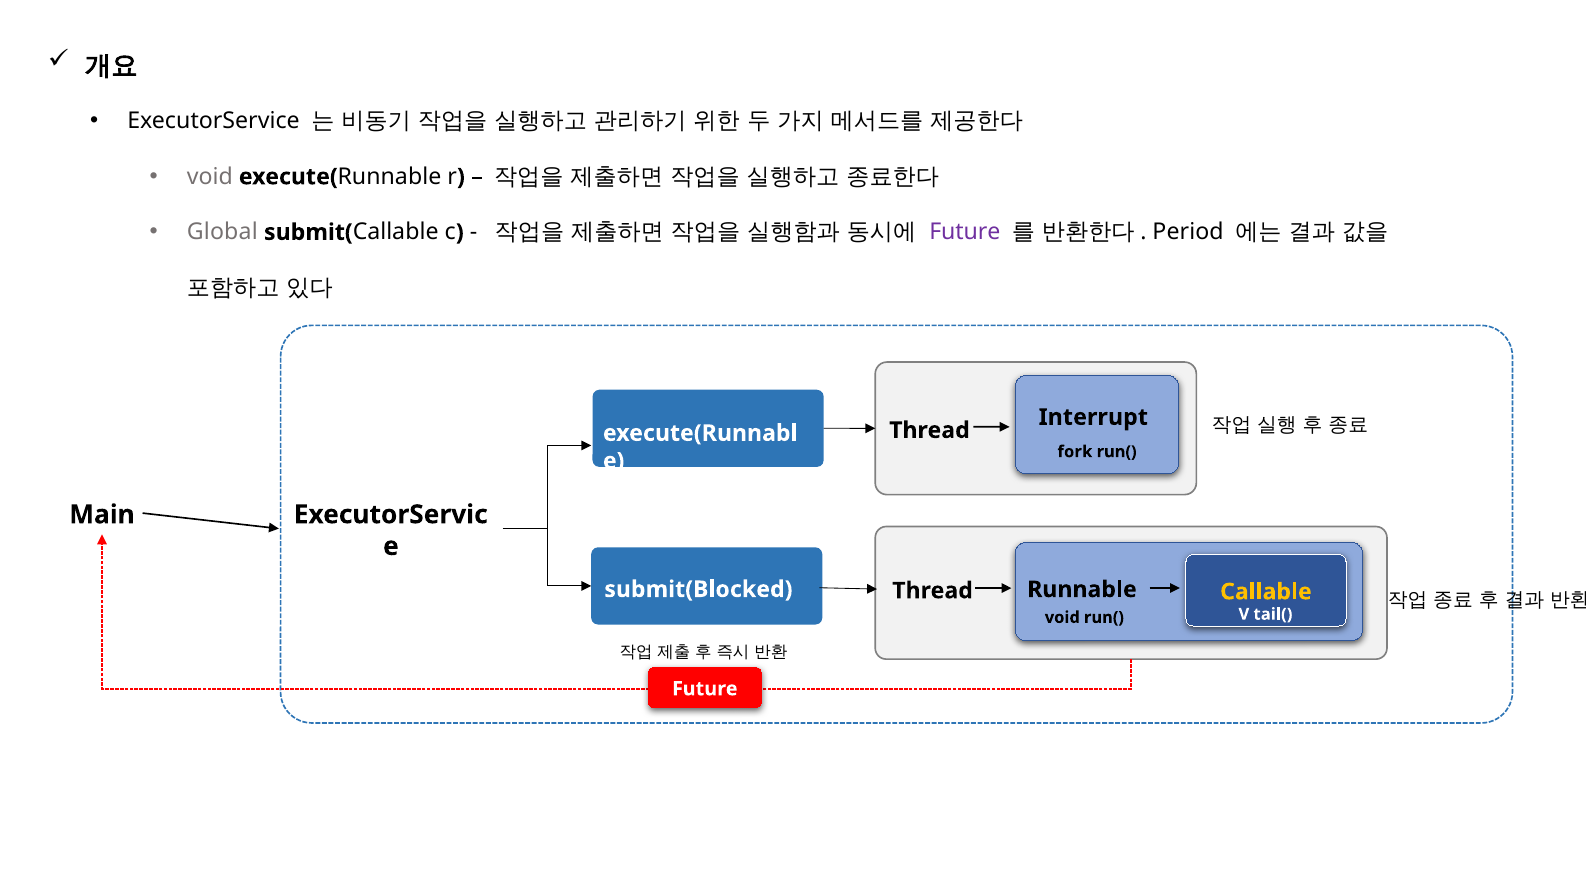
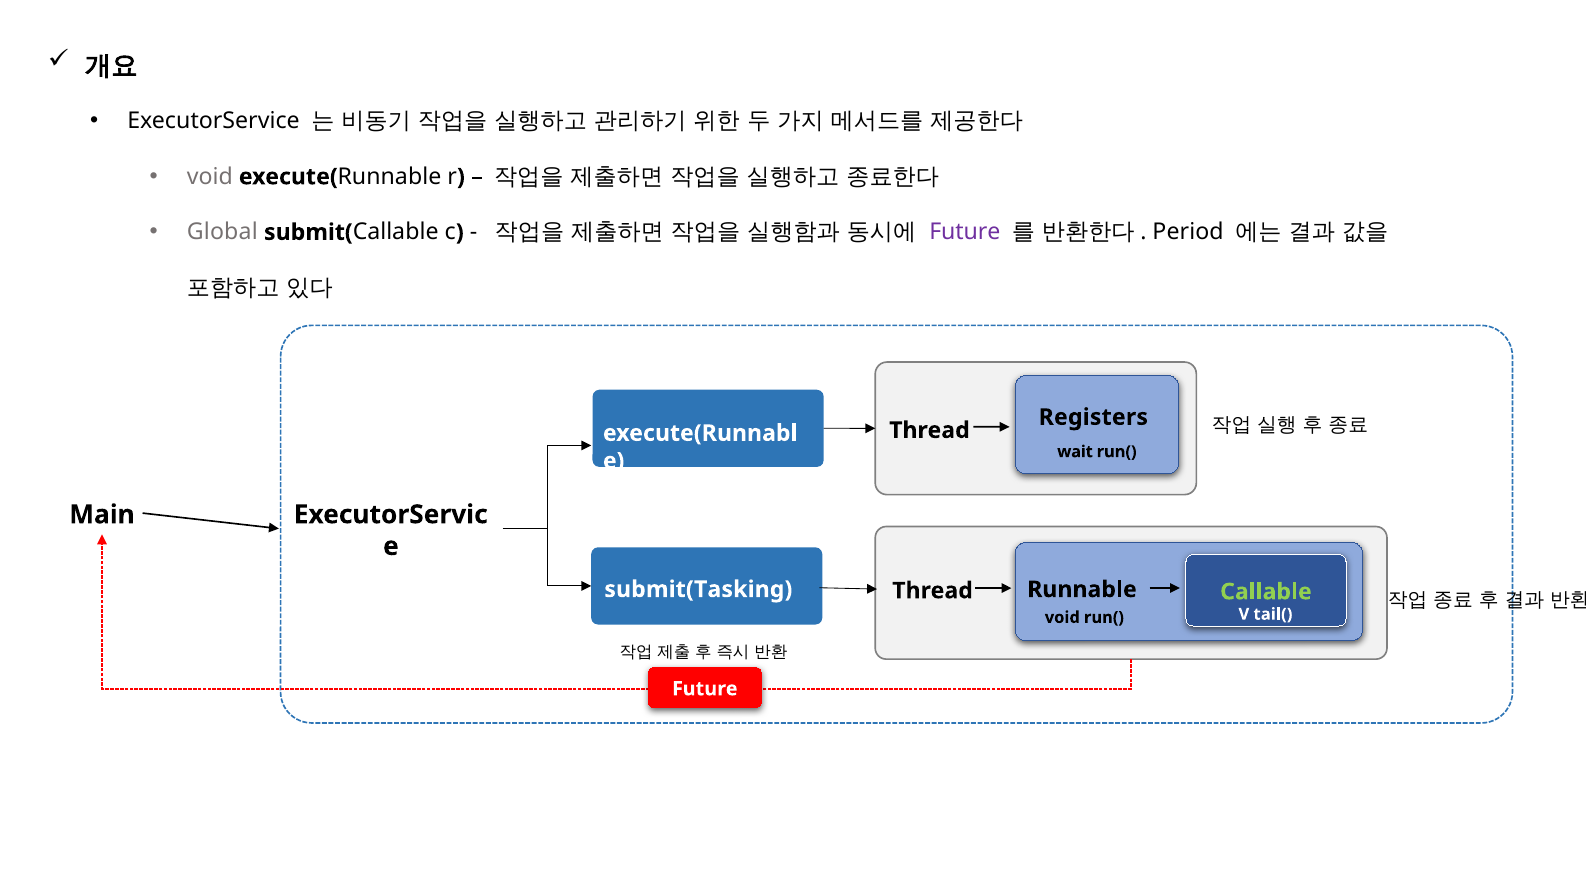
Interrupt: Interrupt -> Registers
fork: fork -> wait
submit(Blocked: submit(Blocked -> submit(Tasking
Callable colour: yellow -> light green
